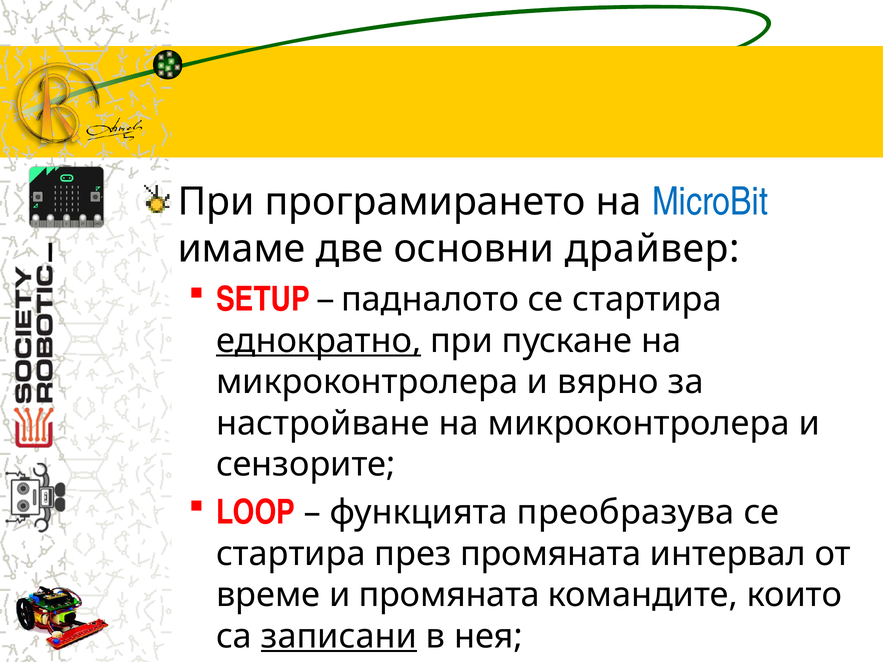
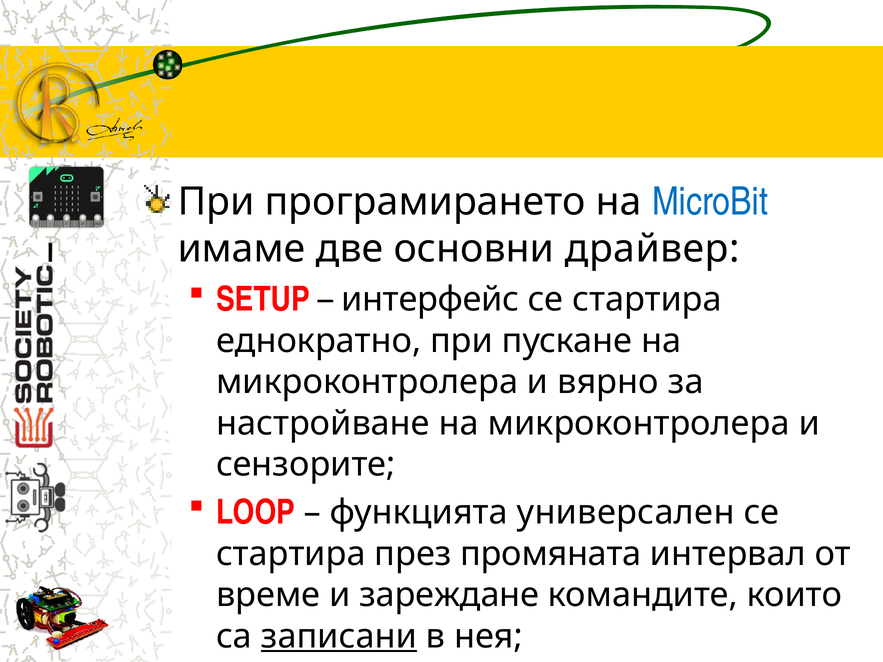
падналото: падналото -> интерфейс
еднократно underline: present -> none
преобразува: преобразува -> универсален
и промяната: промяната -> зареждане
